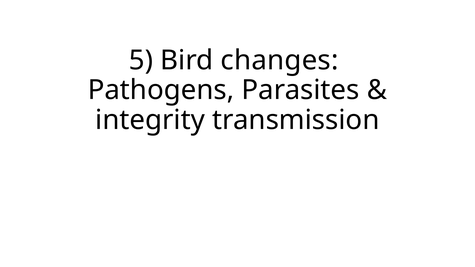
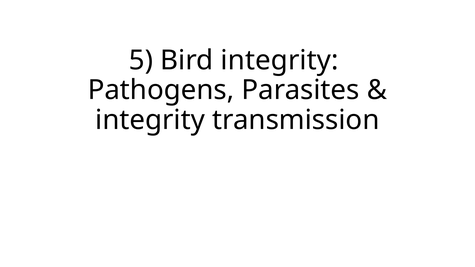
Bird changes: changes -> integrity
